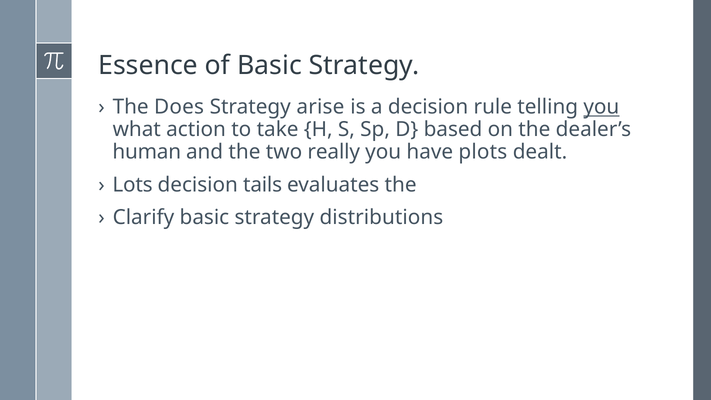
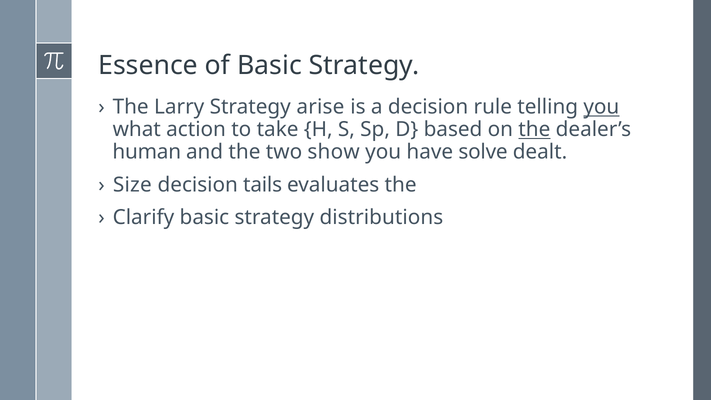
Does: Does -> Larry
the at (534, 130) underline: none -> present
really: really -> show
plots: plots -> solve
Lots: Lots -> Size
